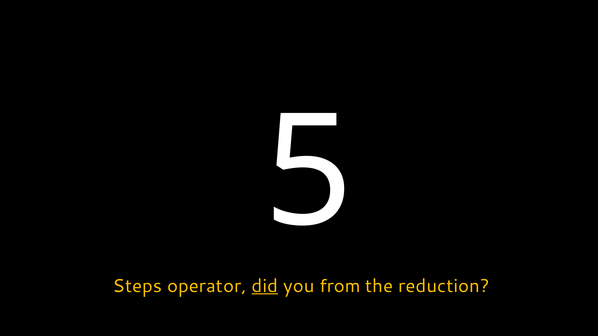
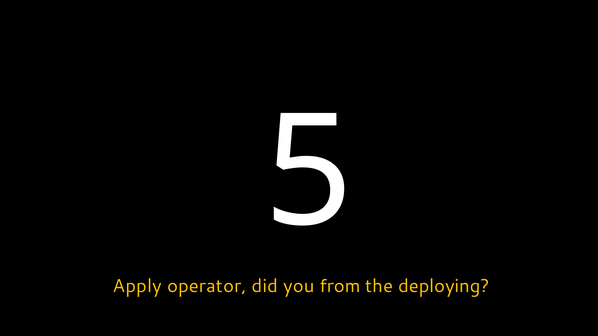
Steps: Steps -> Apply
did underline: present -> none
reduction: reduction -> deploying
